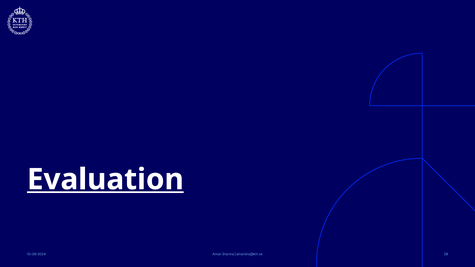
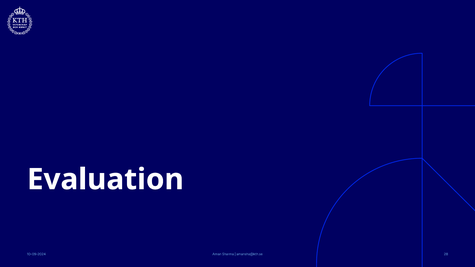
Evaluation underline: present -> none
